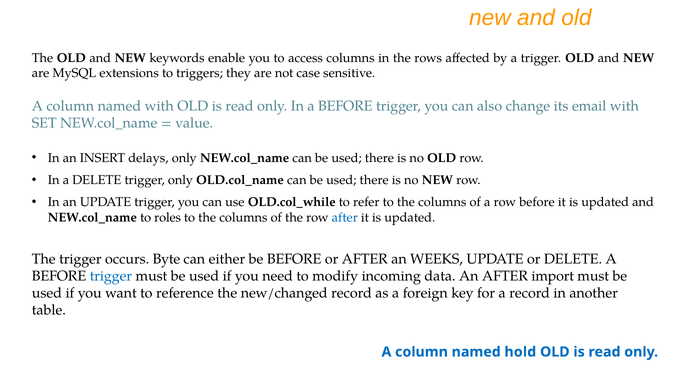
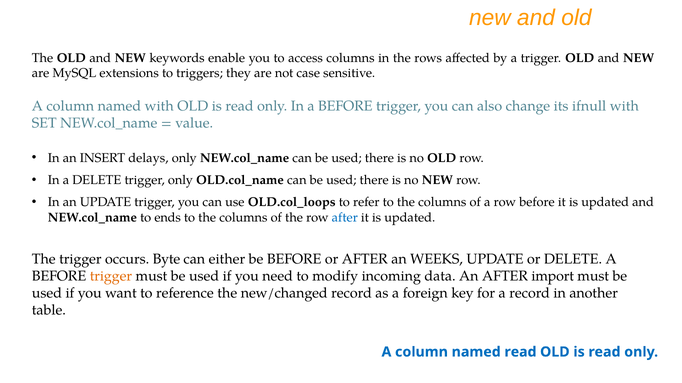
email: email -> ifnull
OLD.col_while: OLD.col_while -> OLD.col_loops
roles: roles -> ends
trigger at (111, 276) colour: blue -> orange
named hold: hold -> read
